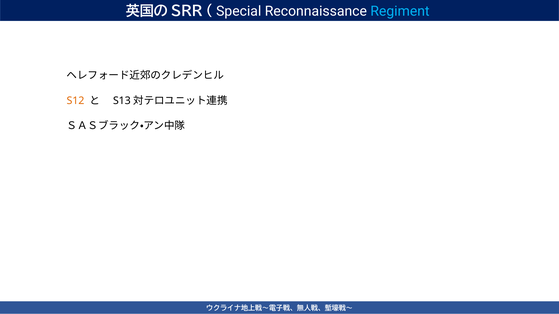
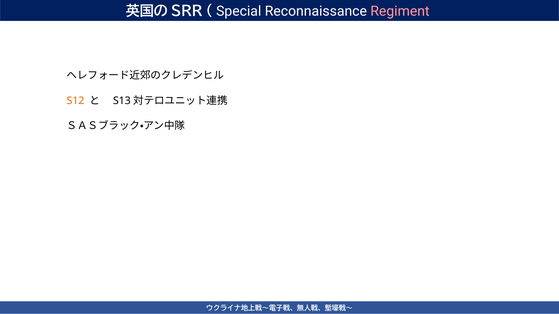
Regiment colour: light blue -> pink
